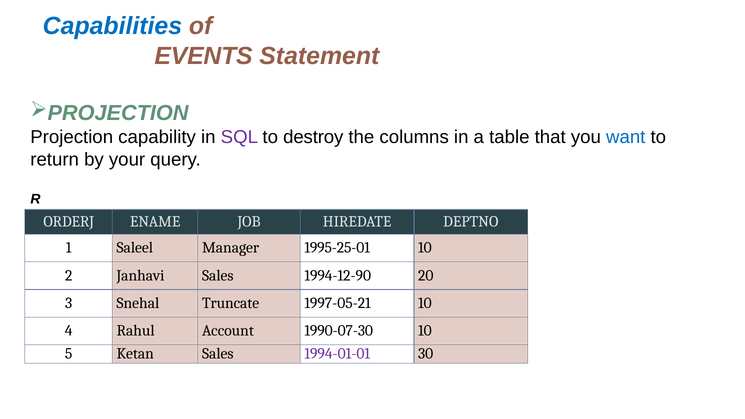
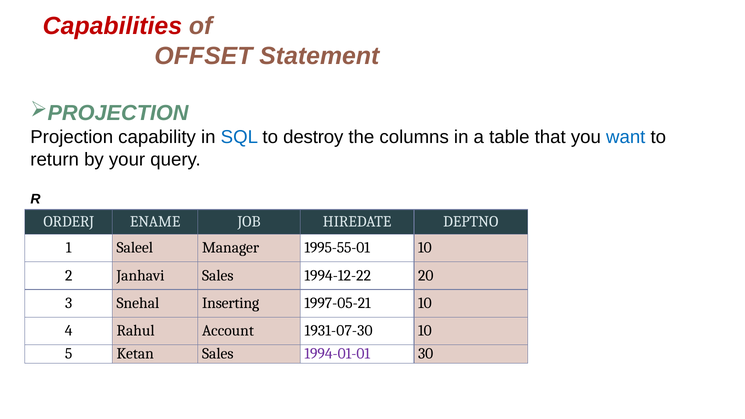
Capabilities colour: blue -> red
EVENTS: EVENTS -> OFFSET
SQL colour: purple -> blue
1995-25-01: 1995-25-01 -> 1995-55-01
1994-12-90: 1994-12-90 -> 1994-12-22
Truncate: Truncate -> Inserting
1990-07-30: 1990-07-30 -> 1931-07-30
